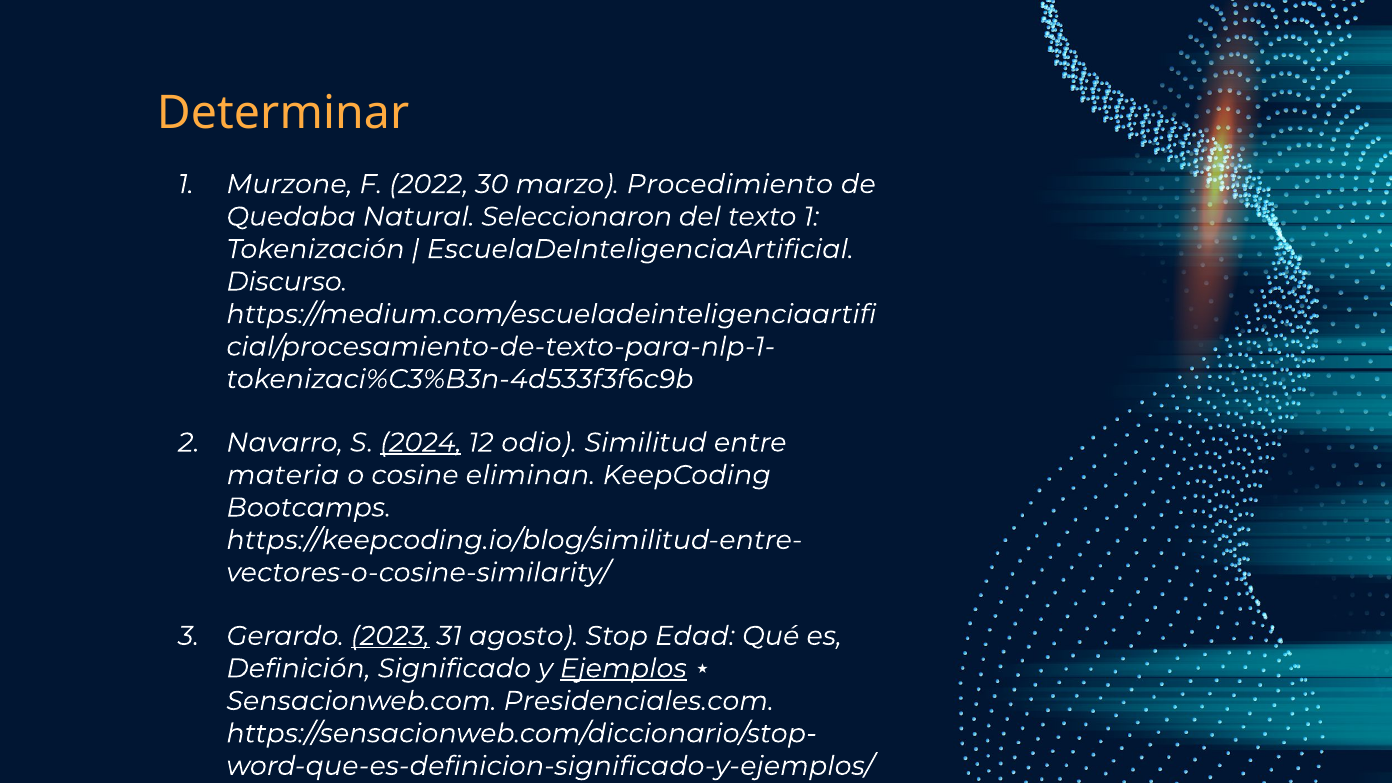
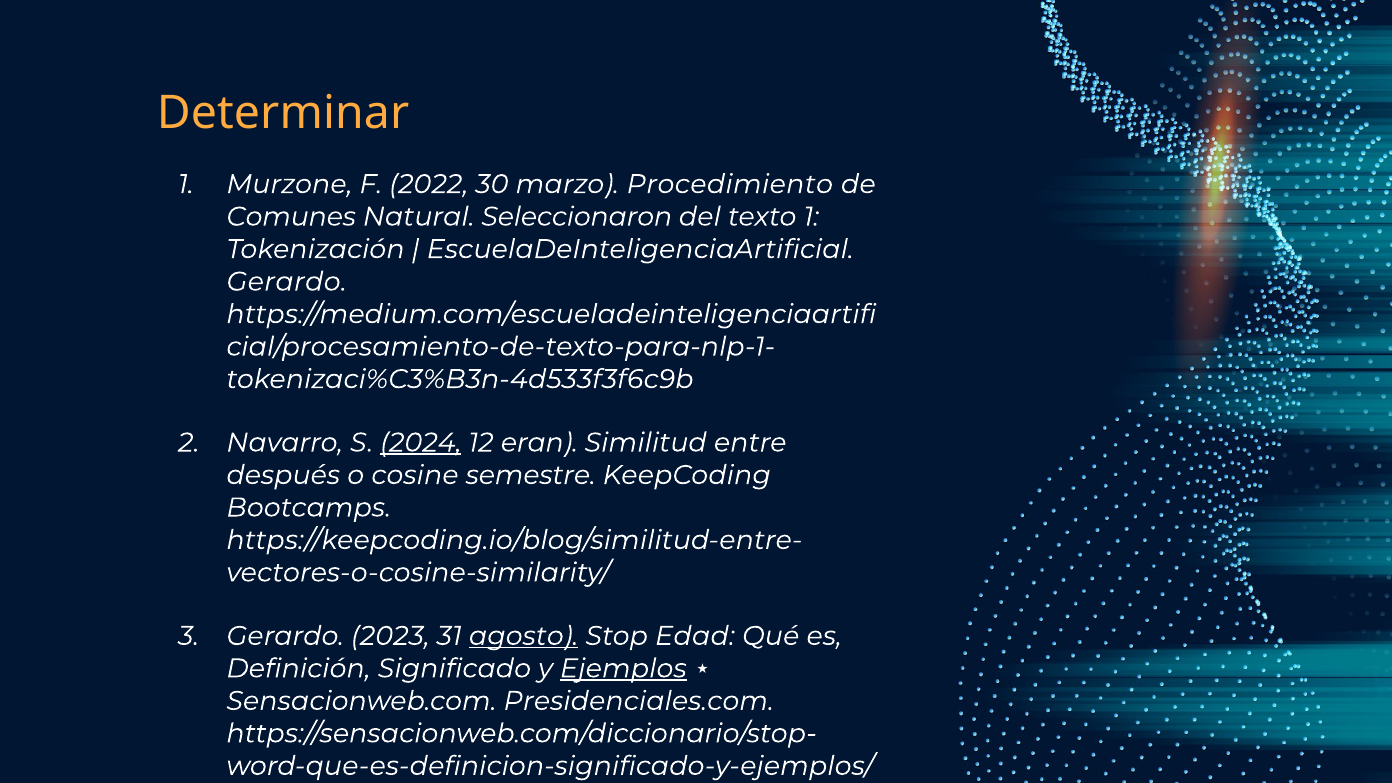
Quedaba: Quedaba -> Comunes
Discurso at (287, 282): Discurso -> Gerardo
odio: odio -> eran
materia: materia -> después
eliminan: eliminan -> semestre
2023 underline: present -> none
agosto underline: none -> present
